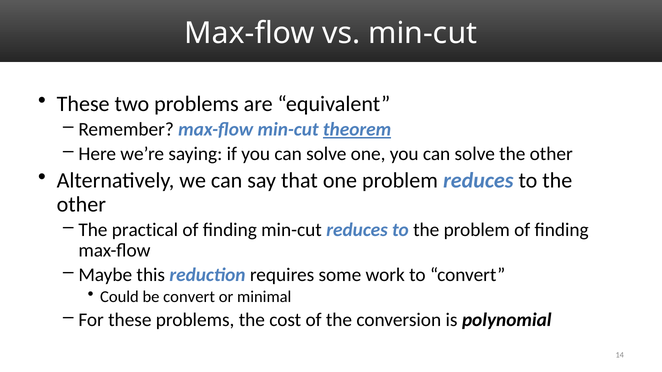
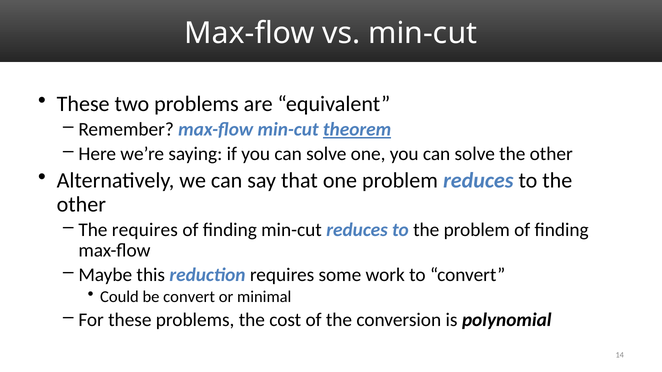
The practical: practical -> requires
